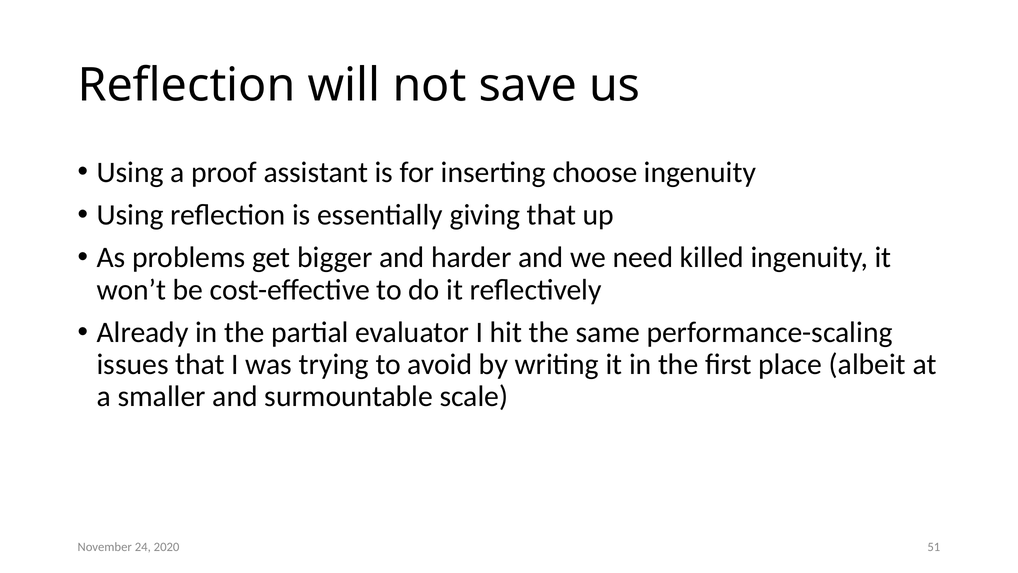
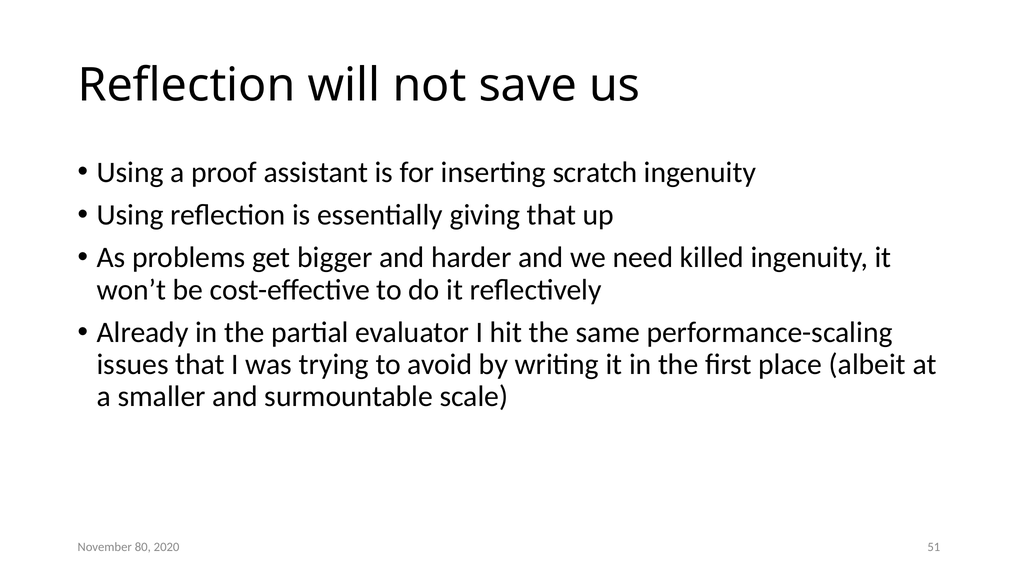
choose: choose -> scratch
24: 24 -> 80
